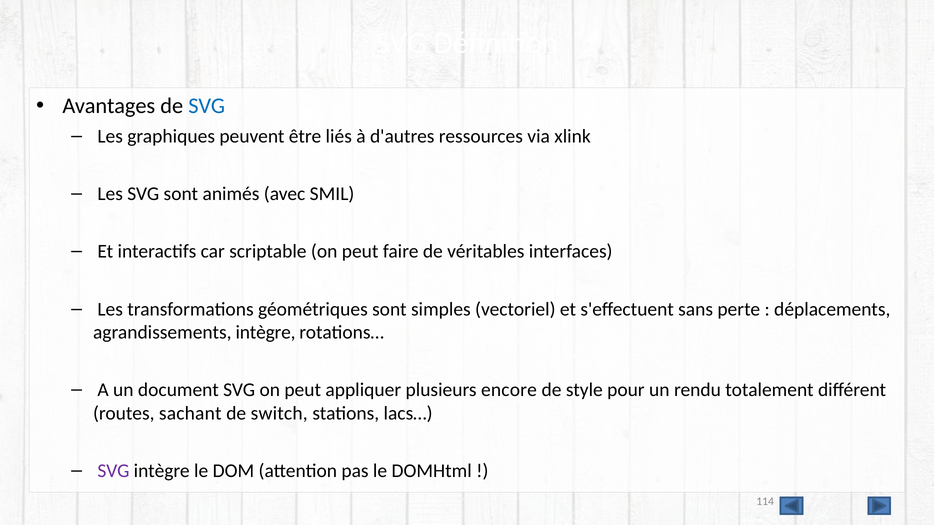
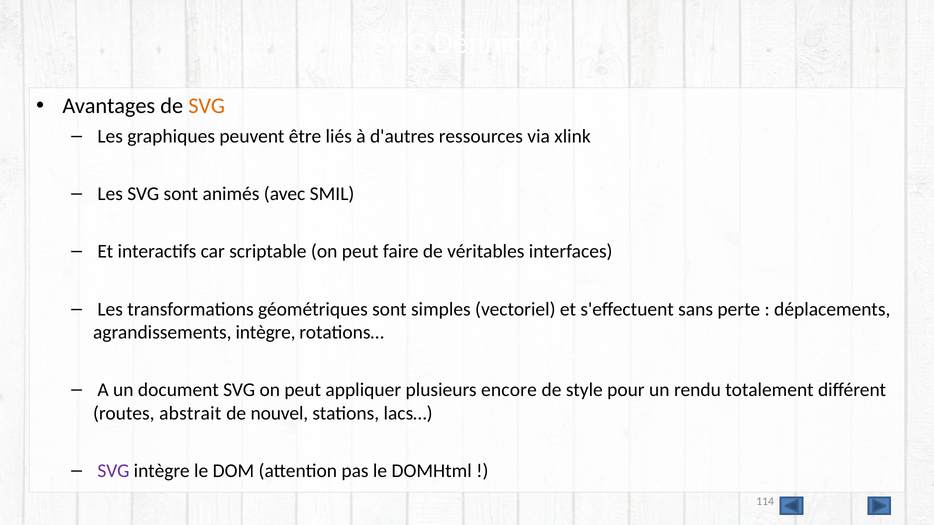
SVG at (207, 106) colour: blue -> orange
sachant: sachant -> abstrait
switch: switch -> nouvel
